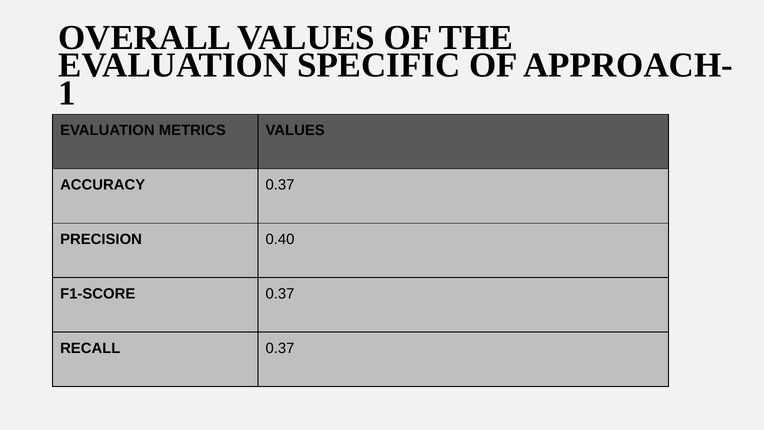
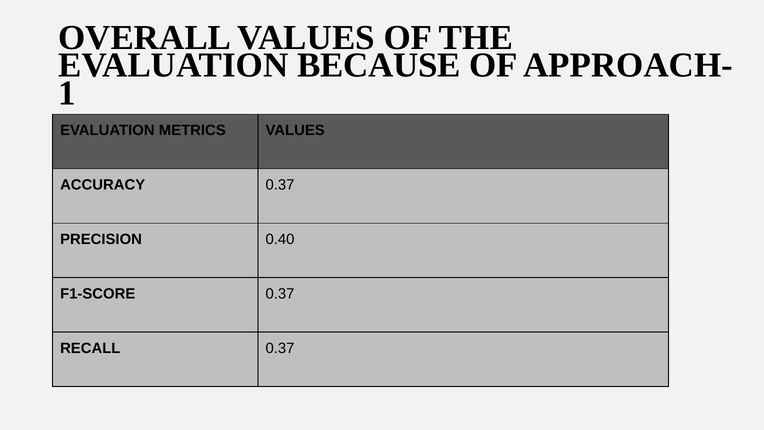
SPECIFIC: SPECIFIC -> BECAUSE
